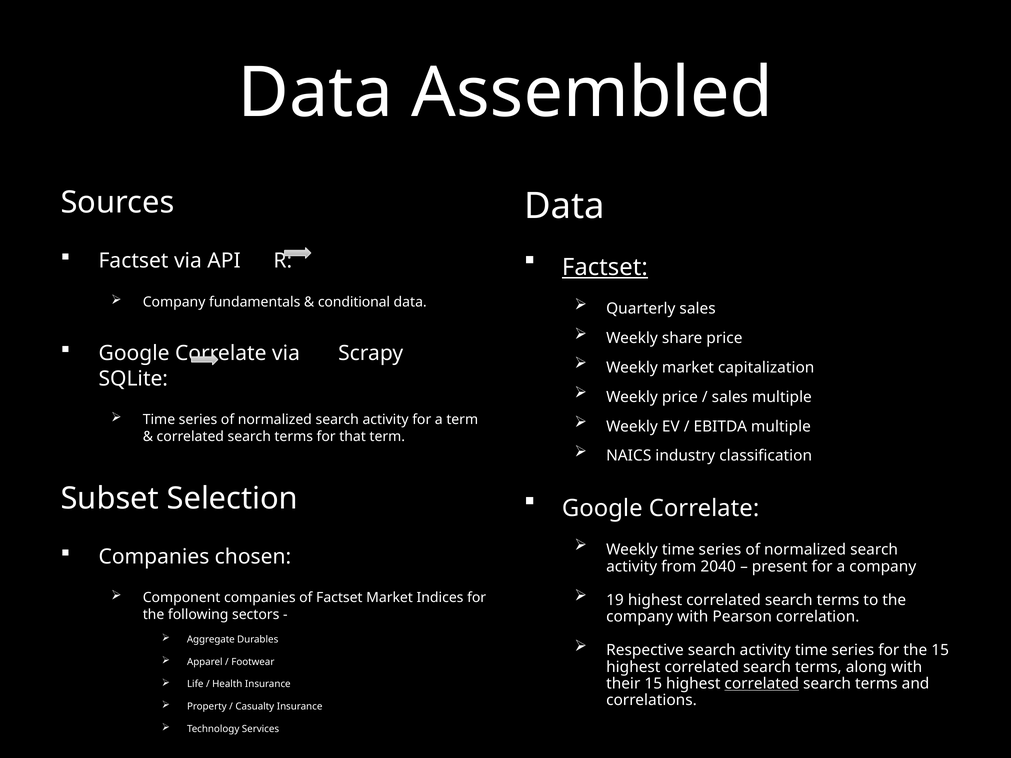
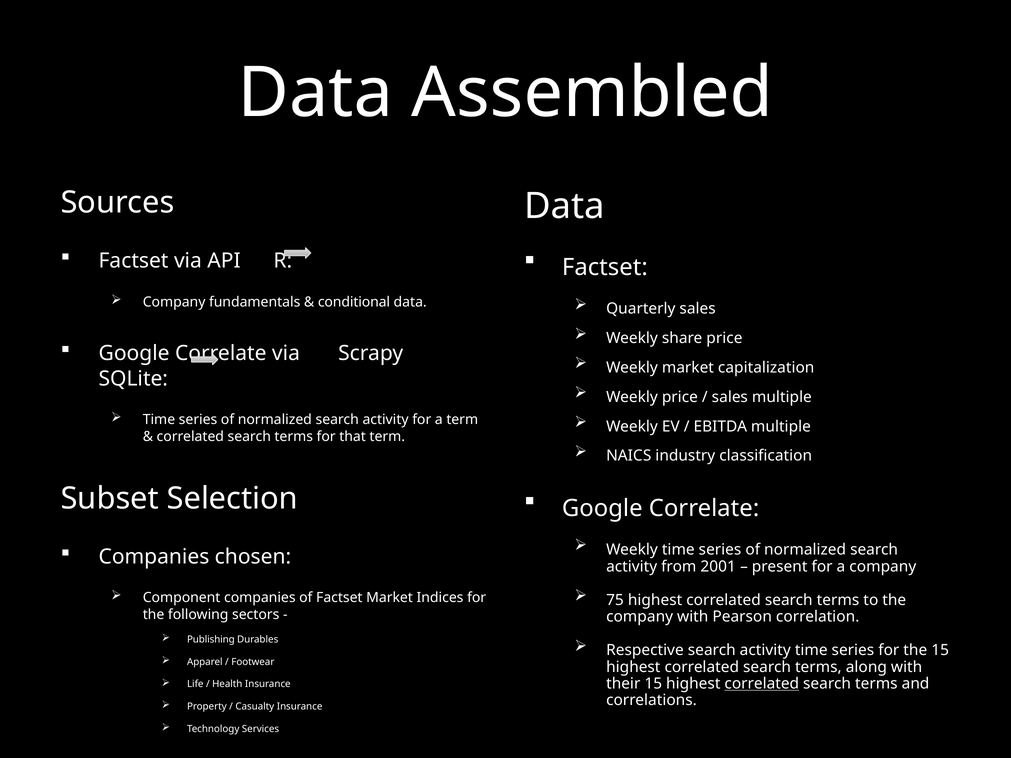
Factset at (605, 268) underline: present -> none
2040: 2040 -> 2001
19: 19 -> 75
Aggregate: Aggregate -> Publishing
